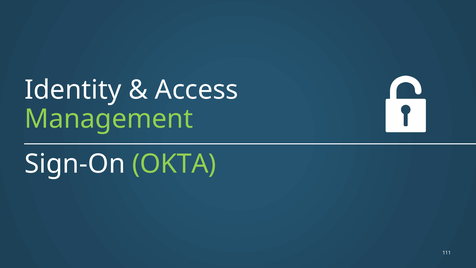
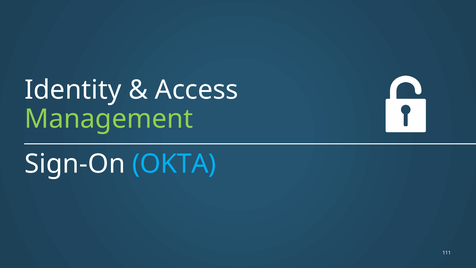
OKTA colour: light green -> light blue
